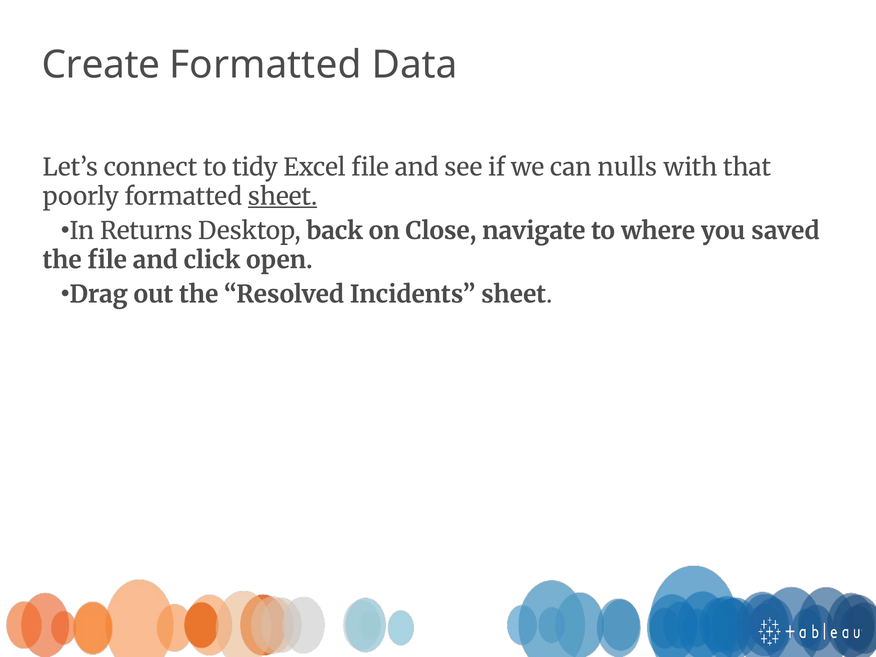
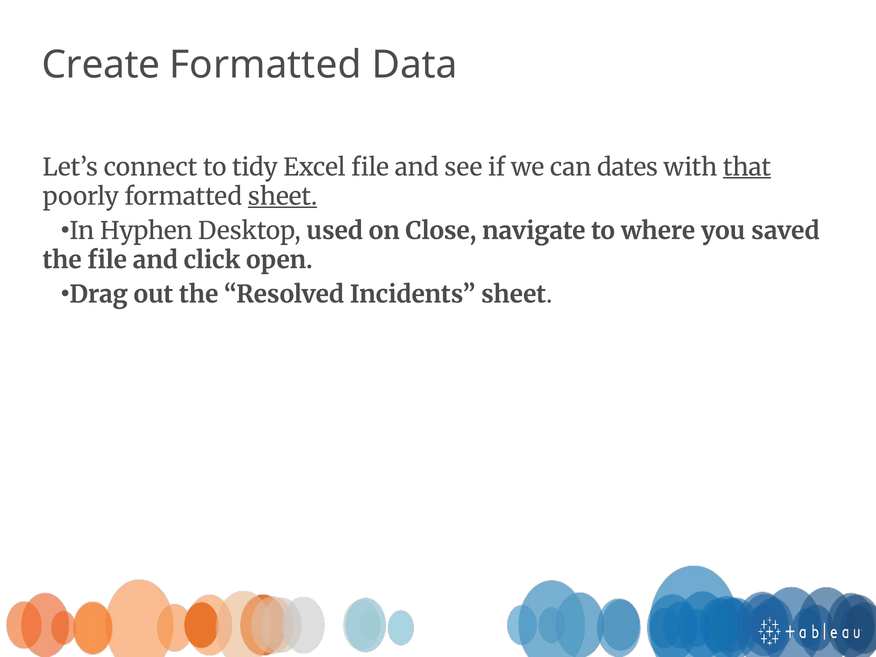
nulls: nulls -> dates
that underline: none -> present
Returns: Returns -> Hyphen
back: back -> used
